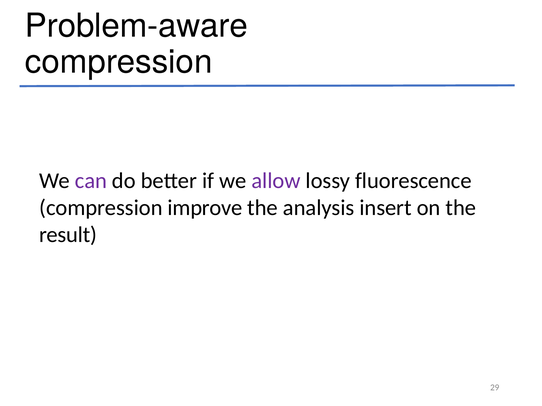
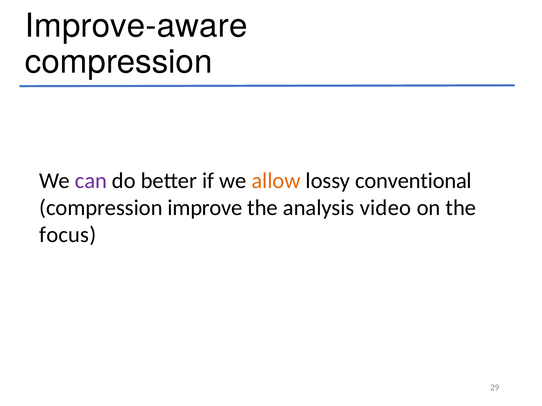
Problem-aware: Problem-aware -> Improve-aware
allow colour: purple -> orange
fluorescence: fluorescence -> conventional
insert: insert -> video
result: result -> focus
